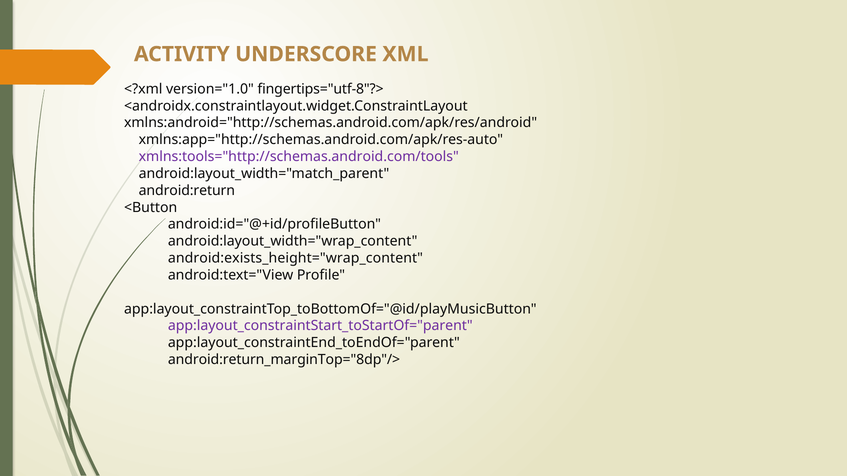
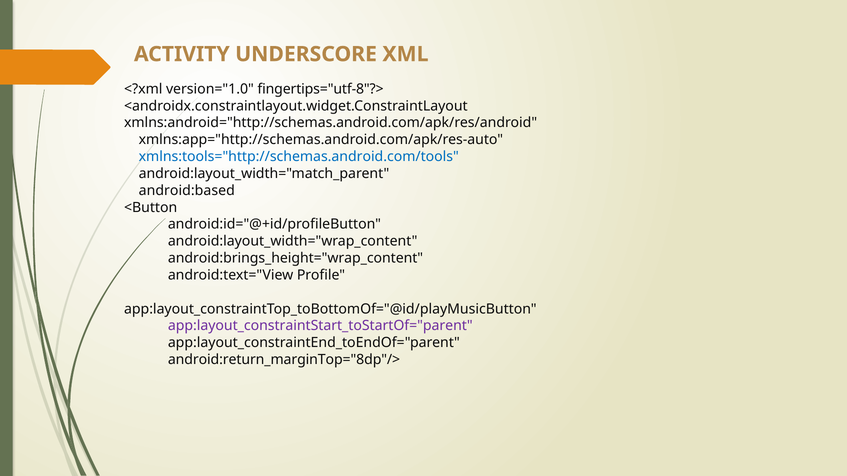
xmlns:tools="http://schemas.android.com/tools colour: purple -> blue
android:return: android:return -> android:based
android:exists_height="wrap_content: android:exists_height="wrap_content -> android:brings_height="wrap_content
